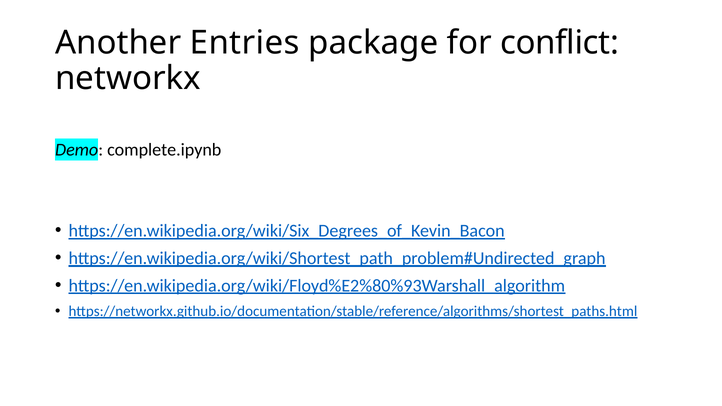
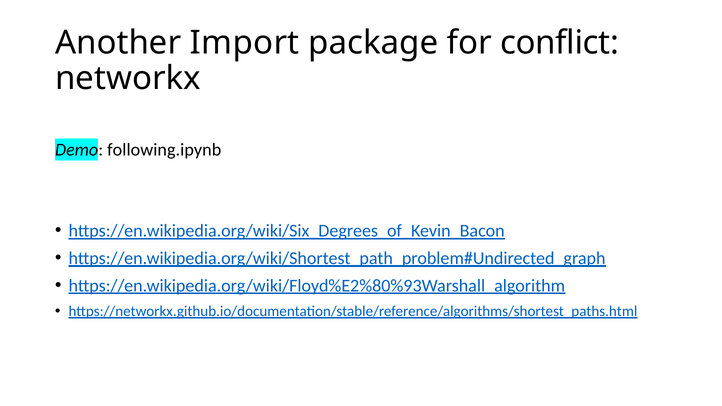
Entries: Entries -> Import
complete.ipynb: complete.ipynb -> following.ipynb
